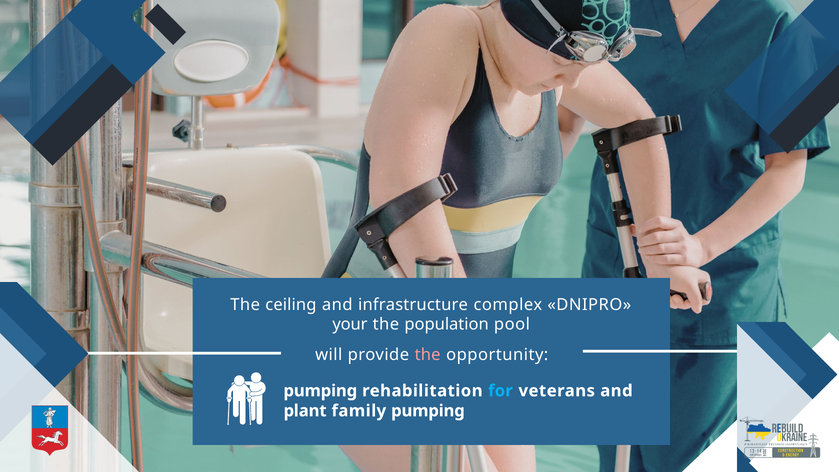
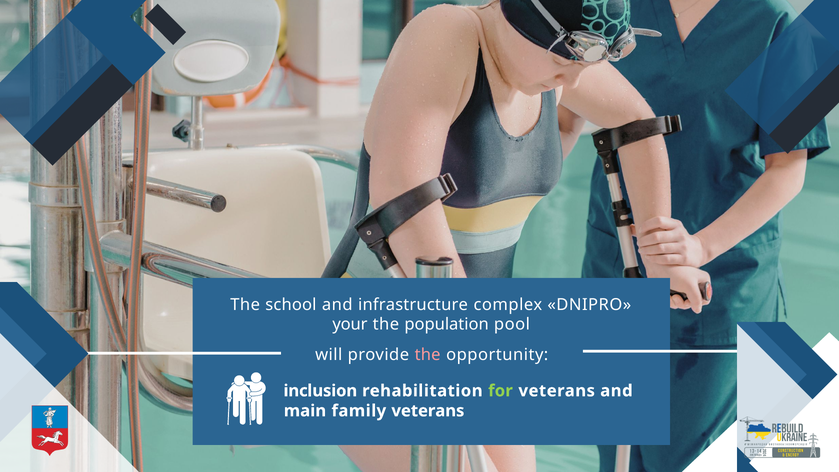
ceiling: ceiling -> school
pumping at (320, 391): pumping -> inclusion
for colour: light blue -> light green
plant: plant -> main
family pumping: pumping -> veterans
